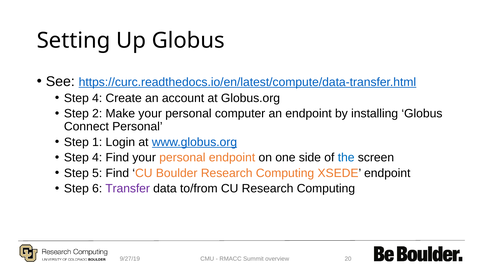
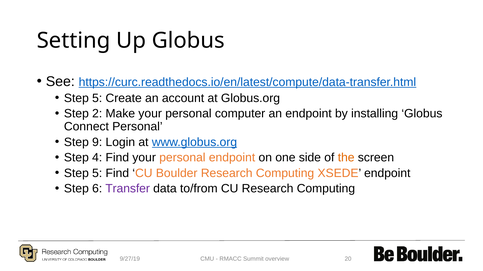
4 at (97, 98): 4 -> 5
1: 1 -> 9
the colour: blue -> orange
